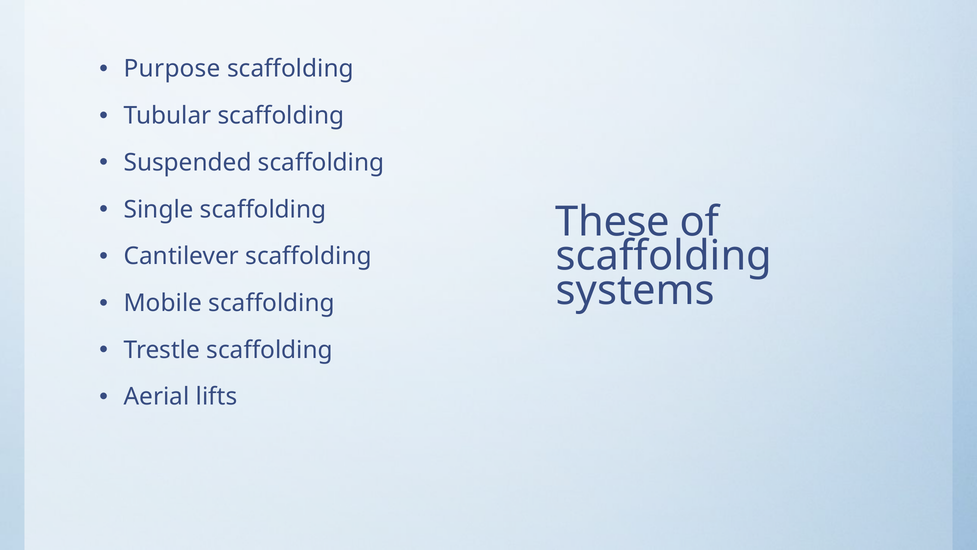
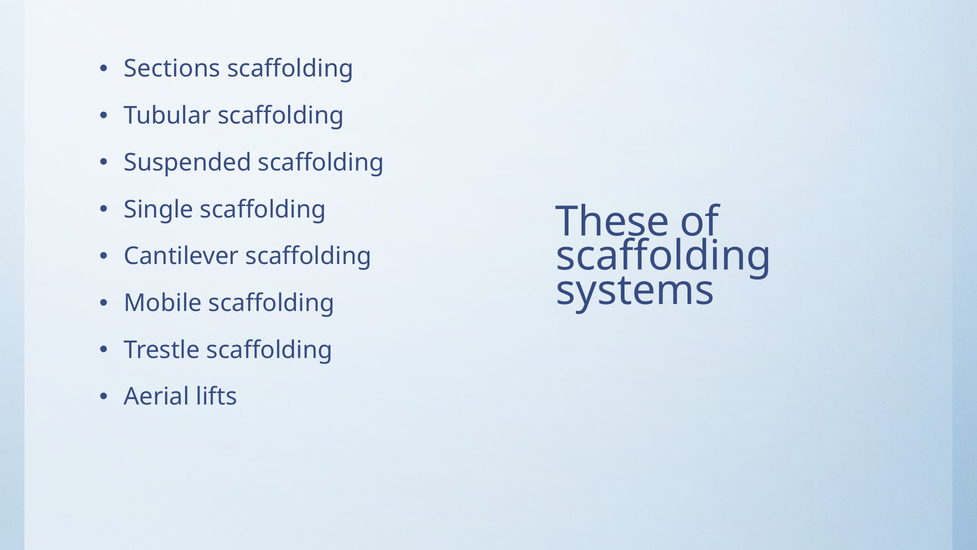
Purpose: Purpose -> Sections
